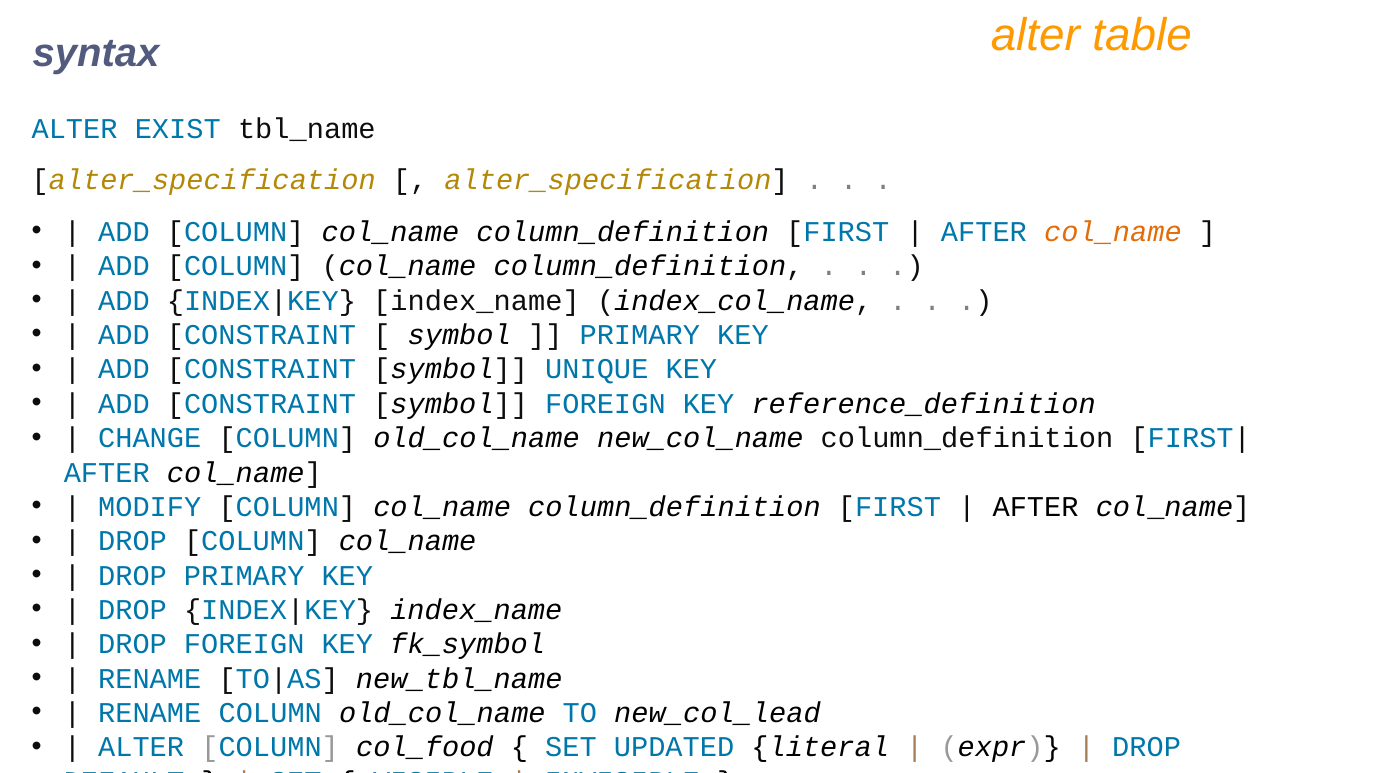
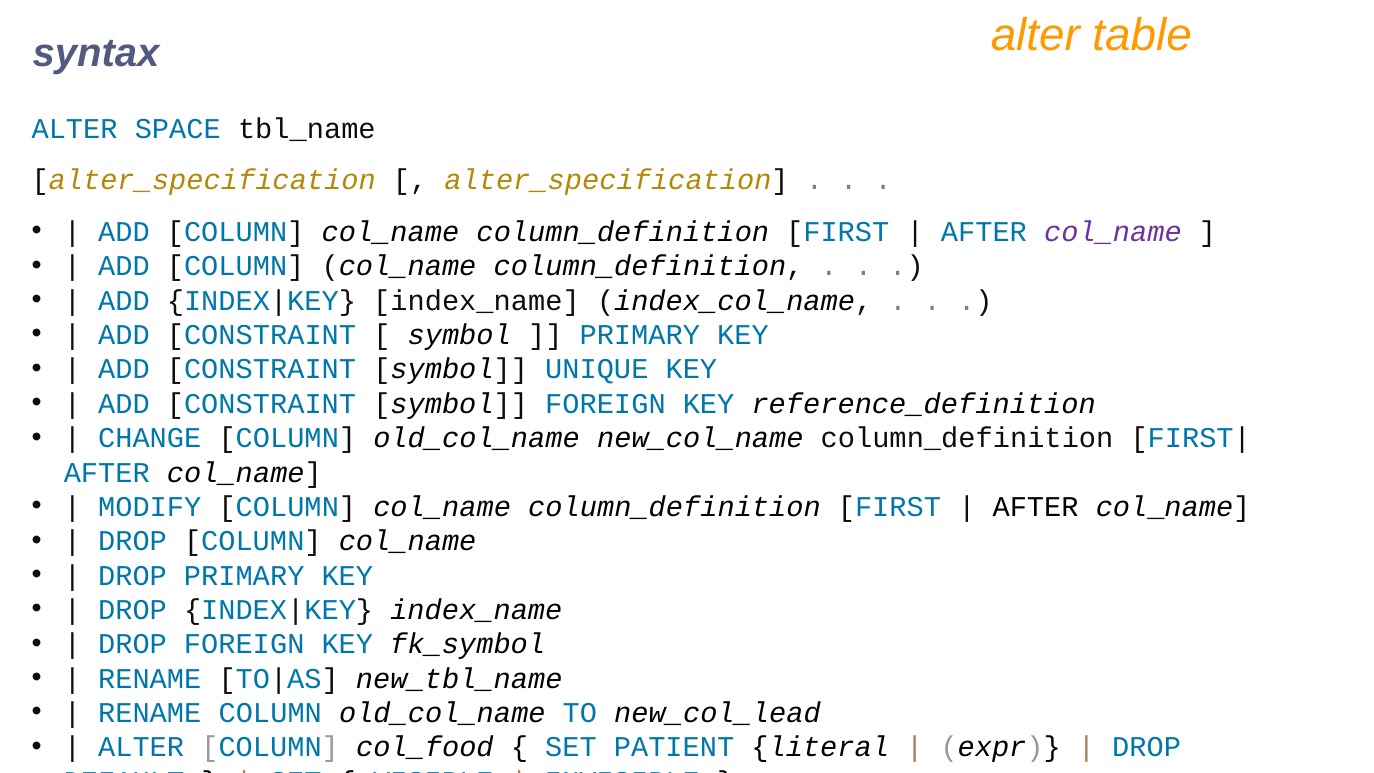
EXIST: EXIST -> SPACE
col_name at (1113, 232) colour: orange -> purple
UPDATED: UPDATED -> PATIENT
